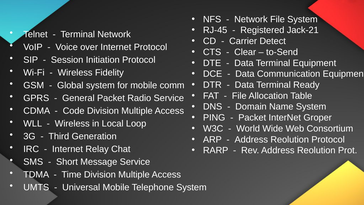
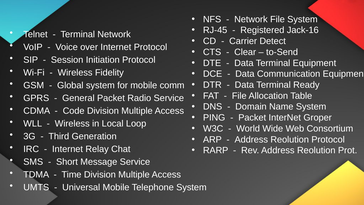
Jack-21: Jack-21 -> Jack-16
